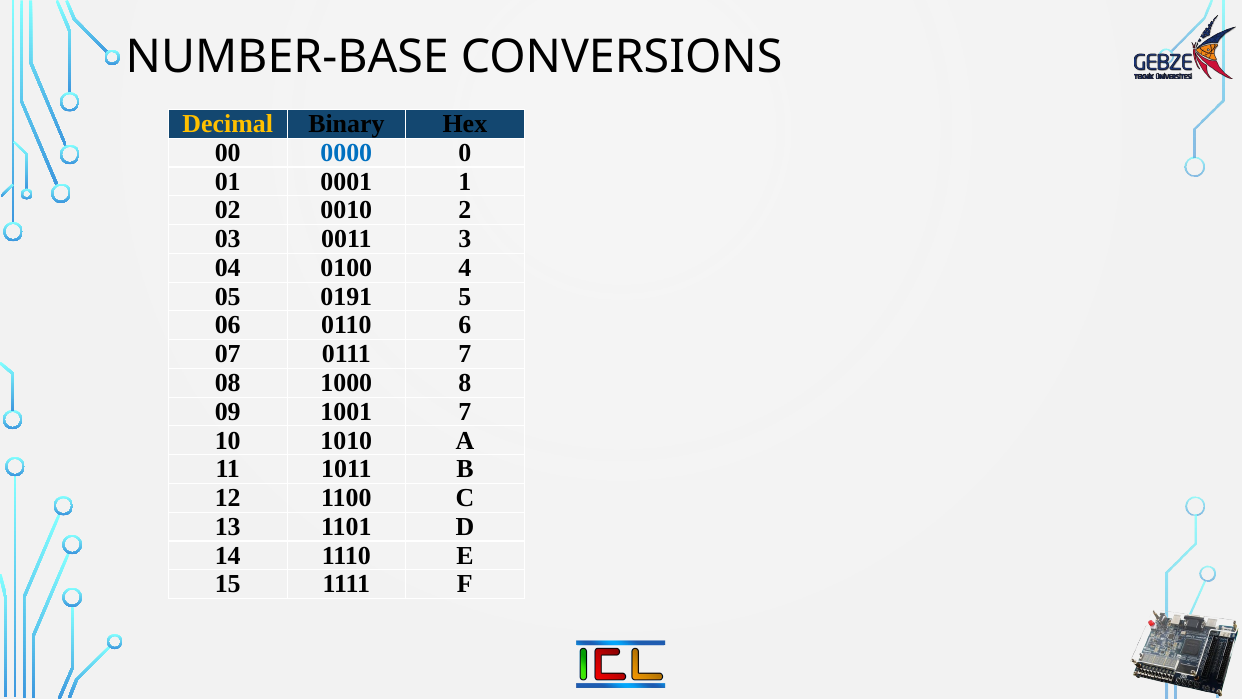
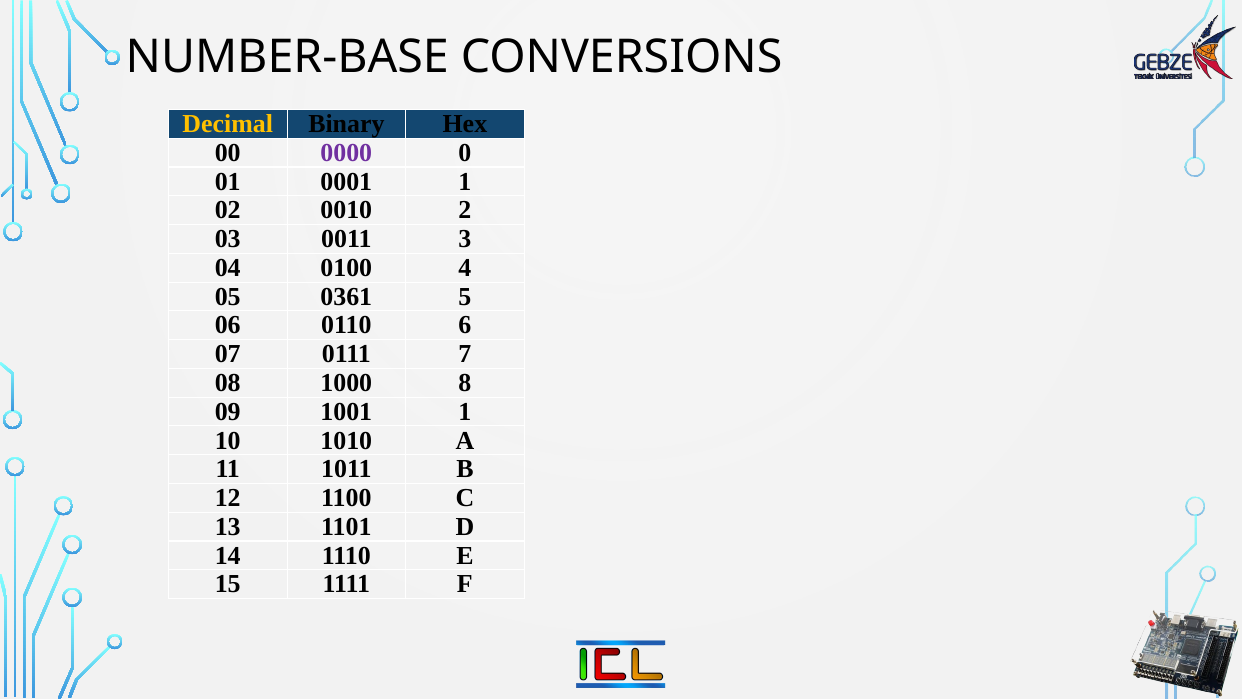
0000 colour: blue -> purple
0191: 0191 -> 0361
1001 7: 7 -> 1
